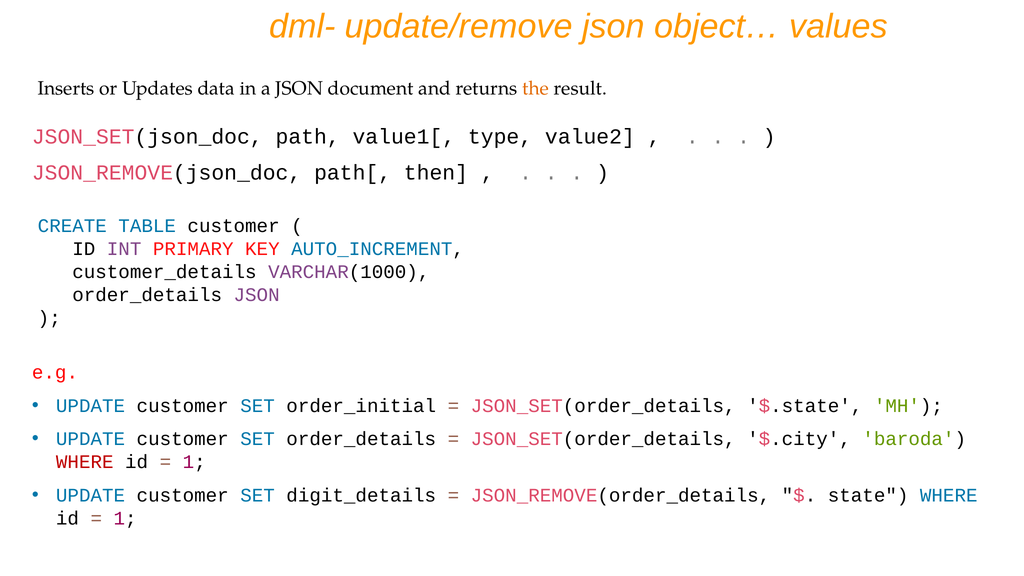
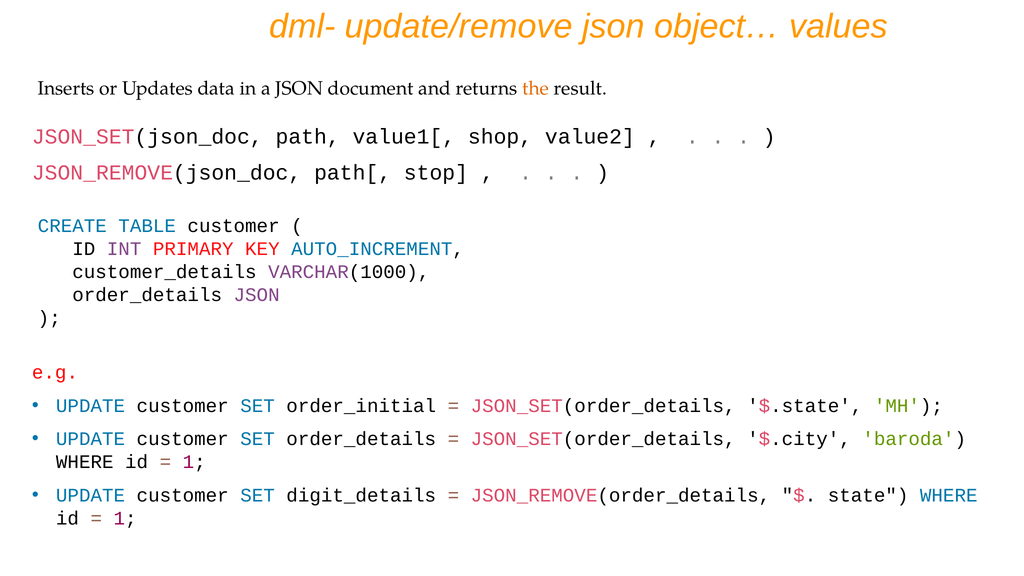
type: type -> shop
then: then -> stop
WHERE at (85, 462) colour: red -> black
